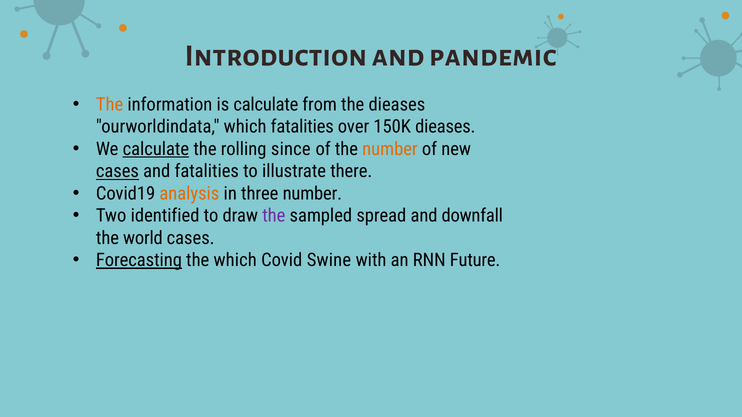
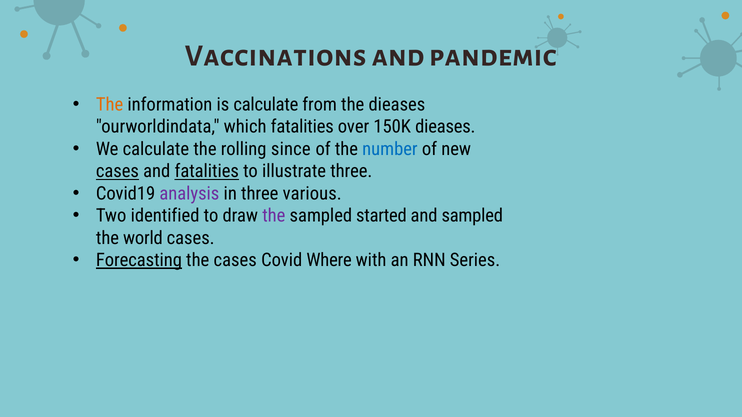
Introduction: Introduction -> Vaccinations
calculate at (156, 149) underline: present -> none
number at (390, 149) colour: orange -> blue
fatalities at (207, 172) underline: none -> present
illustrate there: there -> three
analysis colour: orange -> purple
three number: number -> various
spread: spread -> started
and downfall: downfall -> sampled
the which: which -> cases
Swine: Swine -> Where
Future: Future -> Series
